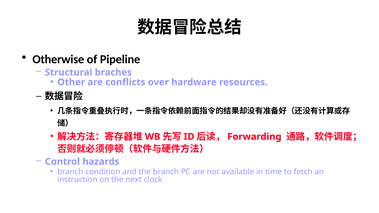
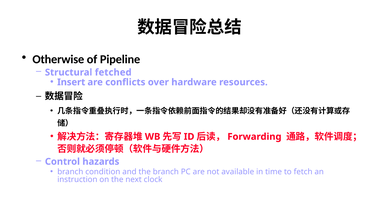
braches: braches -> fetched
Other: Other -> Insert
